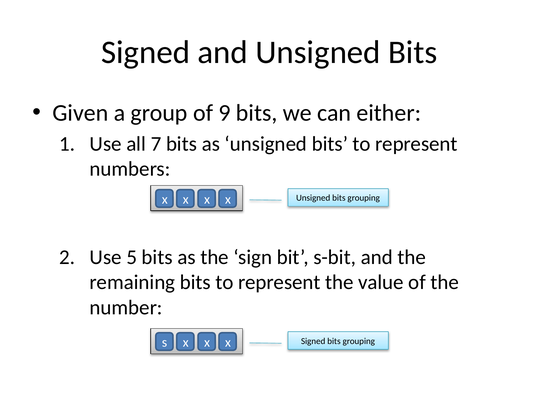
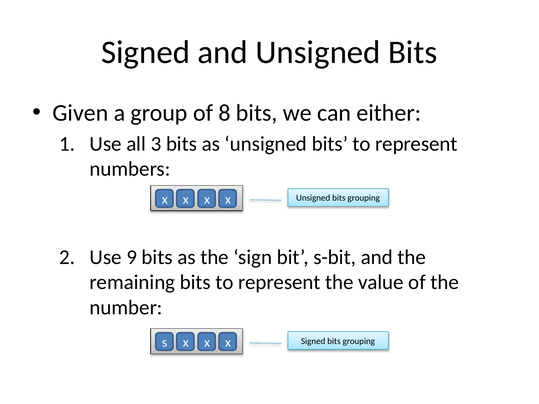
9: 9 -> 8
7: 7 -> 3
5: 5 -> 9
